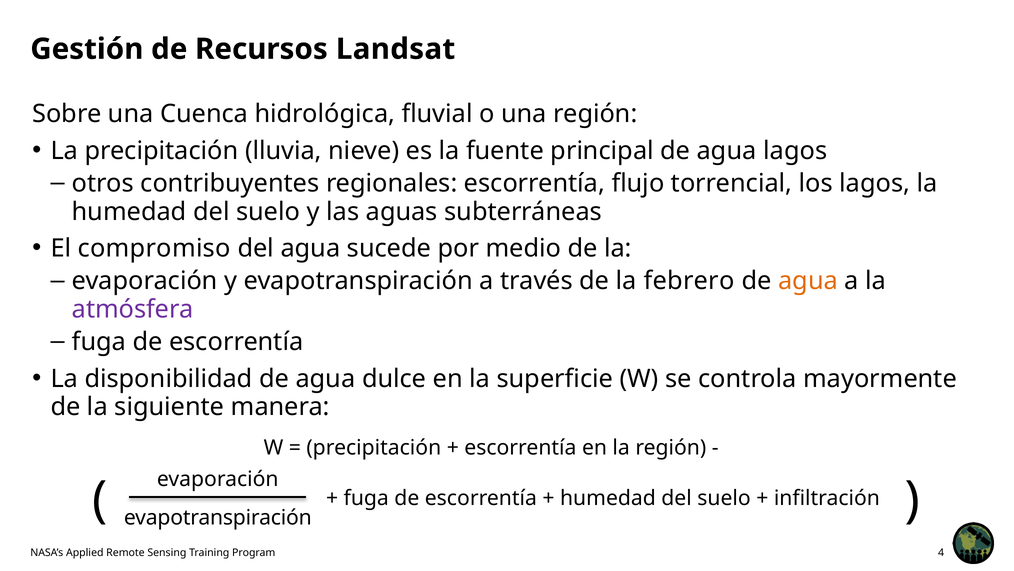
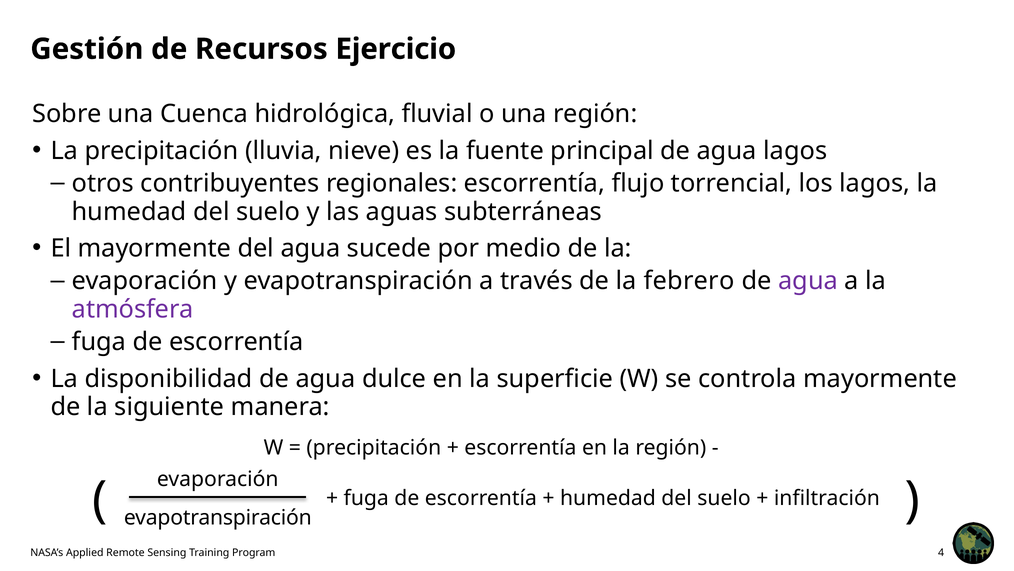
Landsat: Landsat -> Ejercicio
El compromiso: compromiso -> mayormente
agua at (808, 281) colour: orange -> purple
